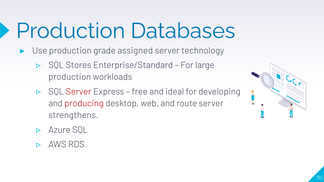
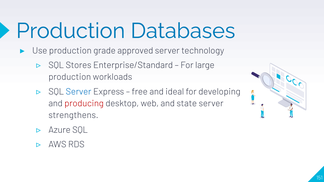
assigned: assigned -> approved
Server at (79, 92) colour: red -> blue
route: route -> state
